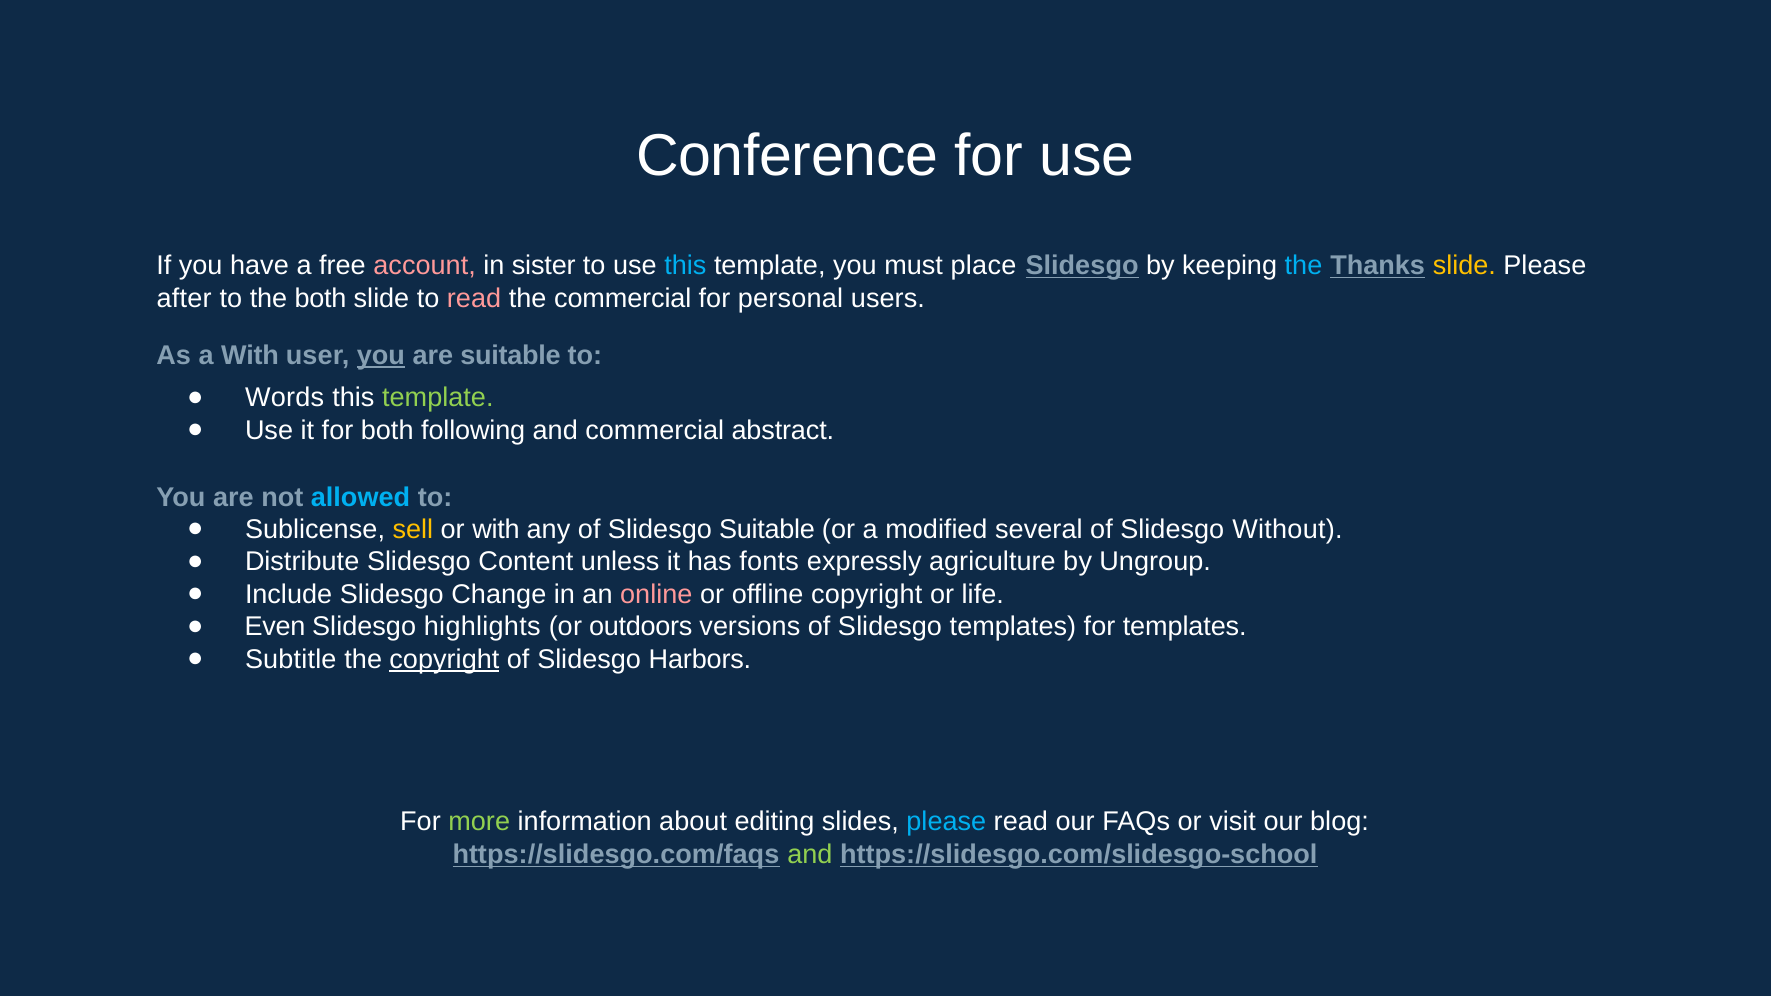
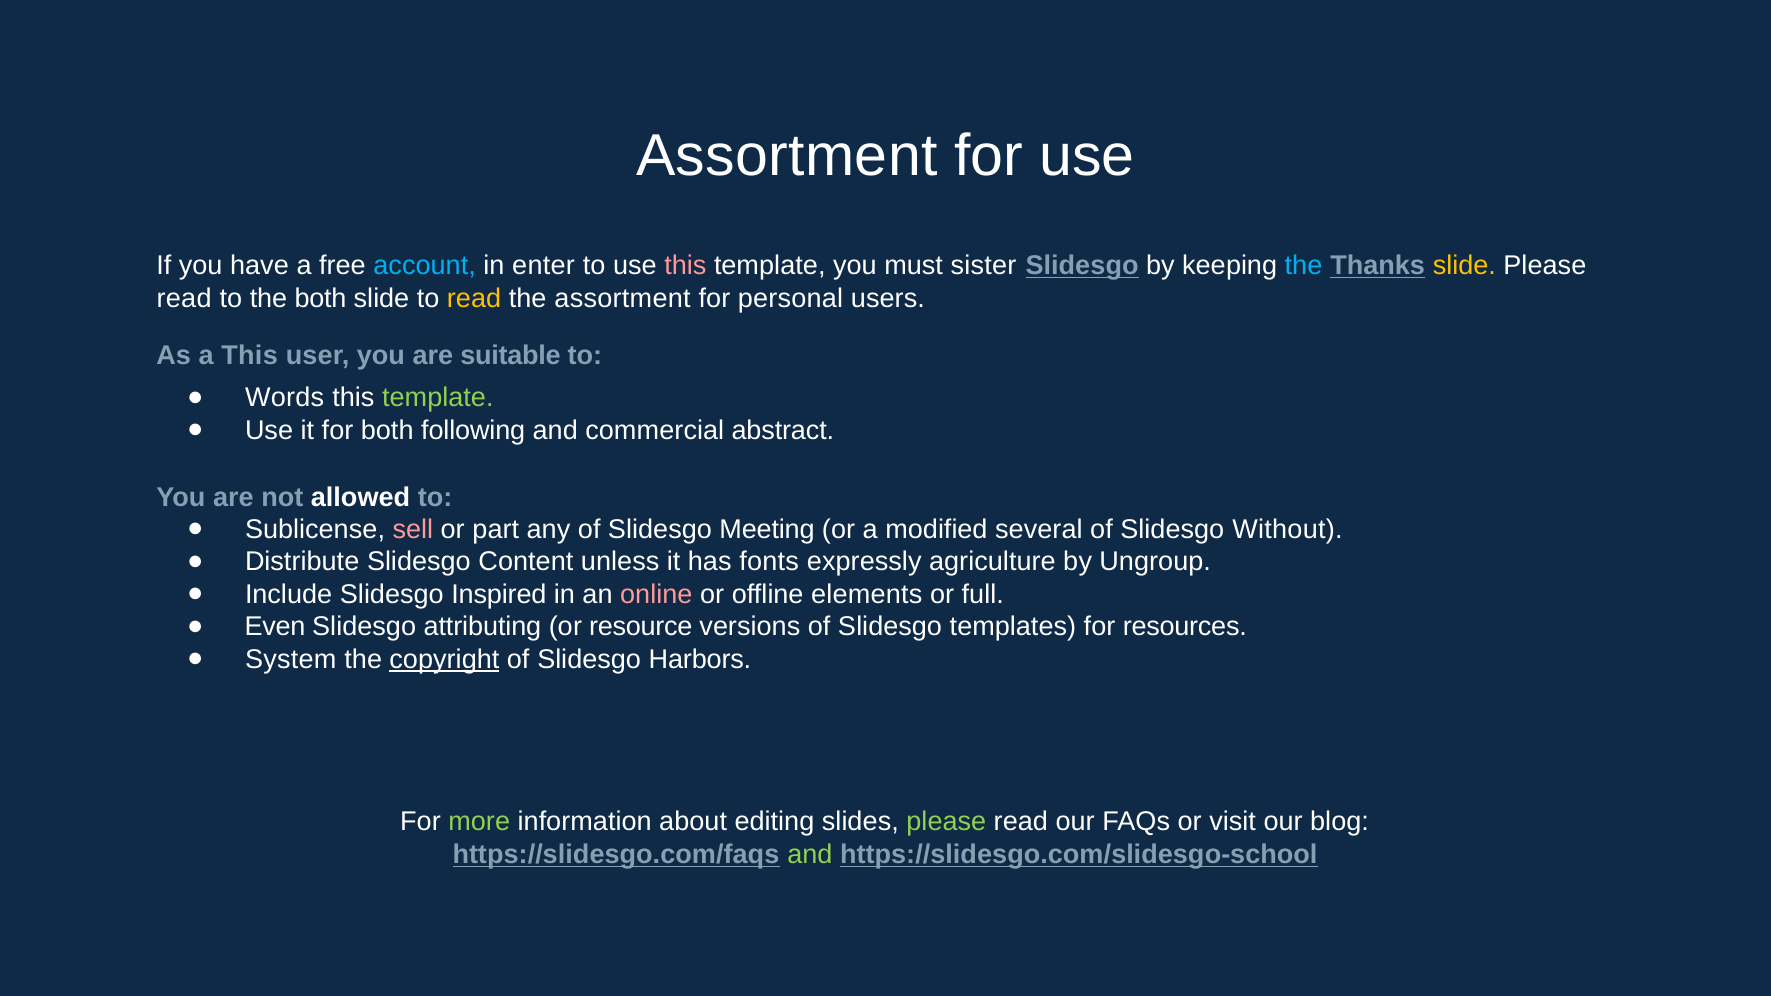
Conference at (787, 156): Conference -> Assortment
account colour: pink -> light blue
sister: sister -> enter
this at (685, 266) colour: light blue -> pink
place: place -> sister
after at (184, 298): after -> read
read at (474, 298) colour: pink -> yellow
the commercial: commercial -> assortment
a With: With -> This
you at (381, 355) underline: present -> none
allowed colour: light blue -> white
sell colour: yellow -> pink
or with: with -> part
Slidesgo Suitable: Suitable -> Meeting
Change: Change -> Inspired
offline copyright: copyright -> elements
life: life -> full
highlights: highlights -> attributing
outdoors: outdoors -> resource
for templates: templates -> resources
Subtitle: Subtitle -> System
please at (946, 822) colour: light blue -> light green
